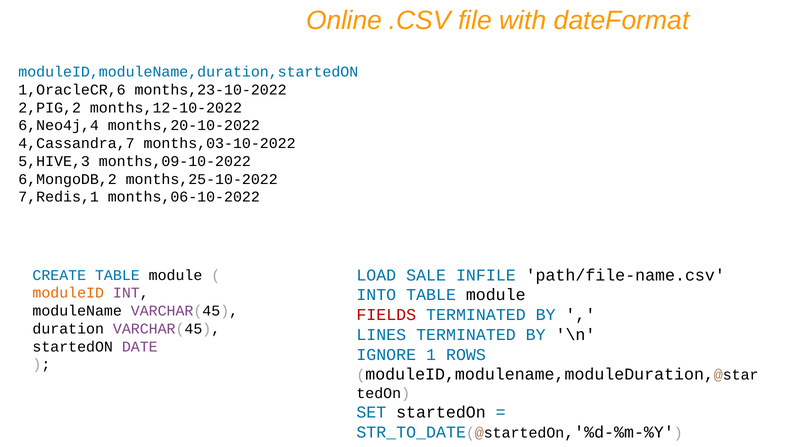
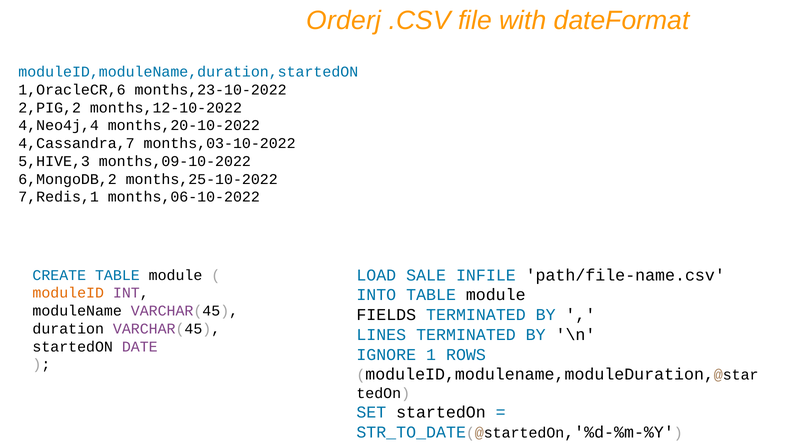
Online: Online -> Orderj
6,Neo4j,4: 6,Neo4j,4 -> 4,Neo4j,4
FIELDS colour: red -> black
